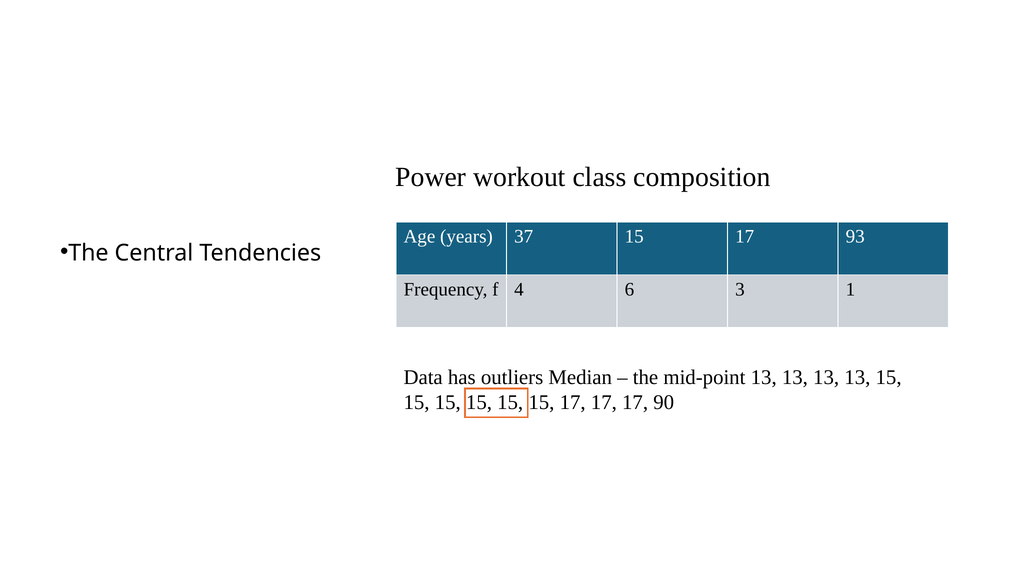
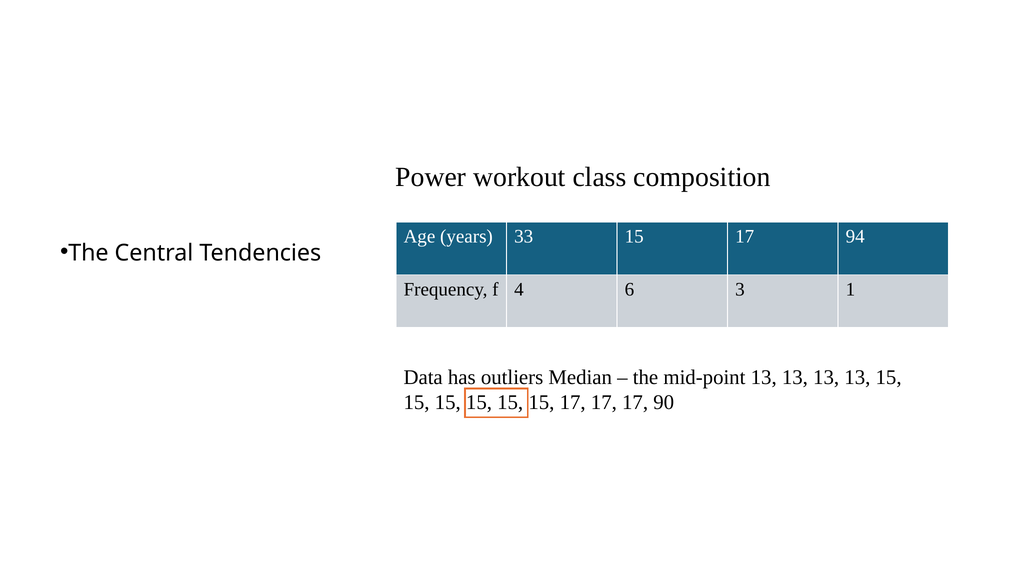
37: 37 -> 33
93: 93 -> 94
